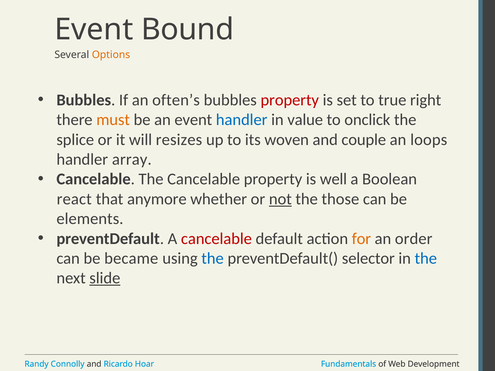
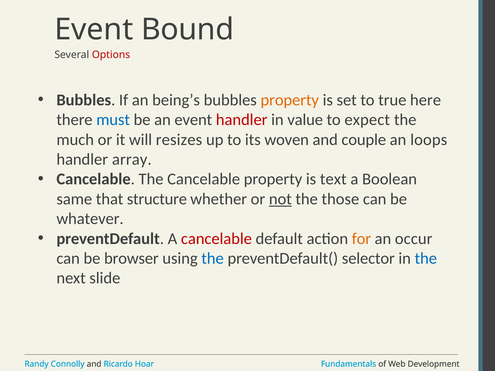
Options colour: orange -> red
often’s: often’s -> being’s
property at (290, 100) colour: red -> orange
right: right -> here
must colour: orange -> blue
handler at (242, 120) colour: blue -> red
onclick: onclick -> expect
splice: splice -> much
well: well -> text
react: react -> same
anymore: anymore -> structure
elements: elements -> whatever
order: order -> occur
became: became -> browser
slide underline: present -> none
